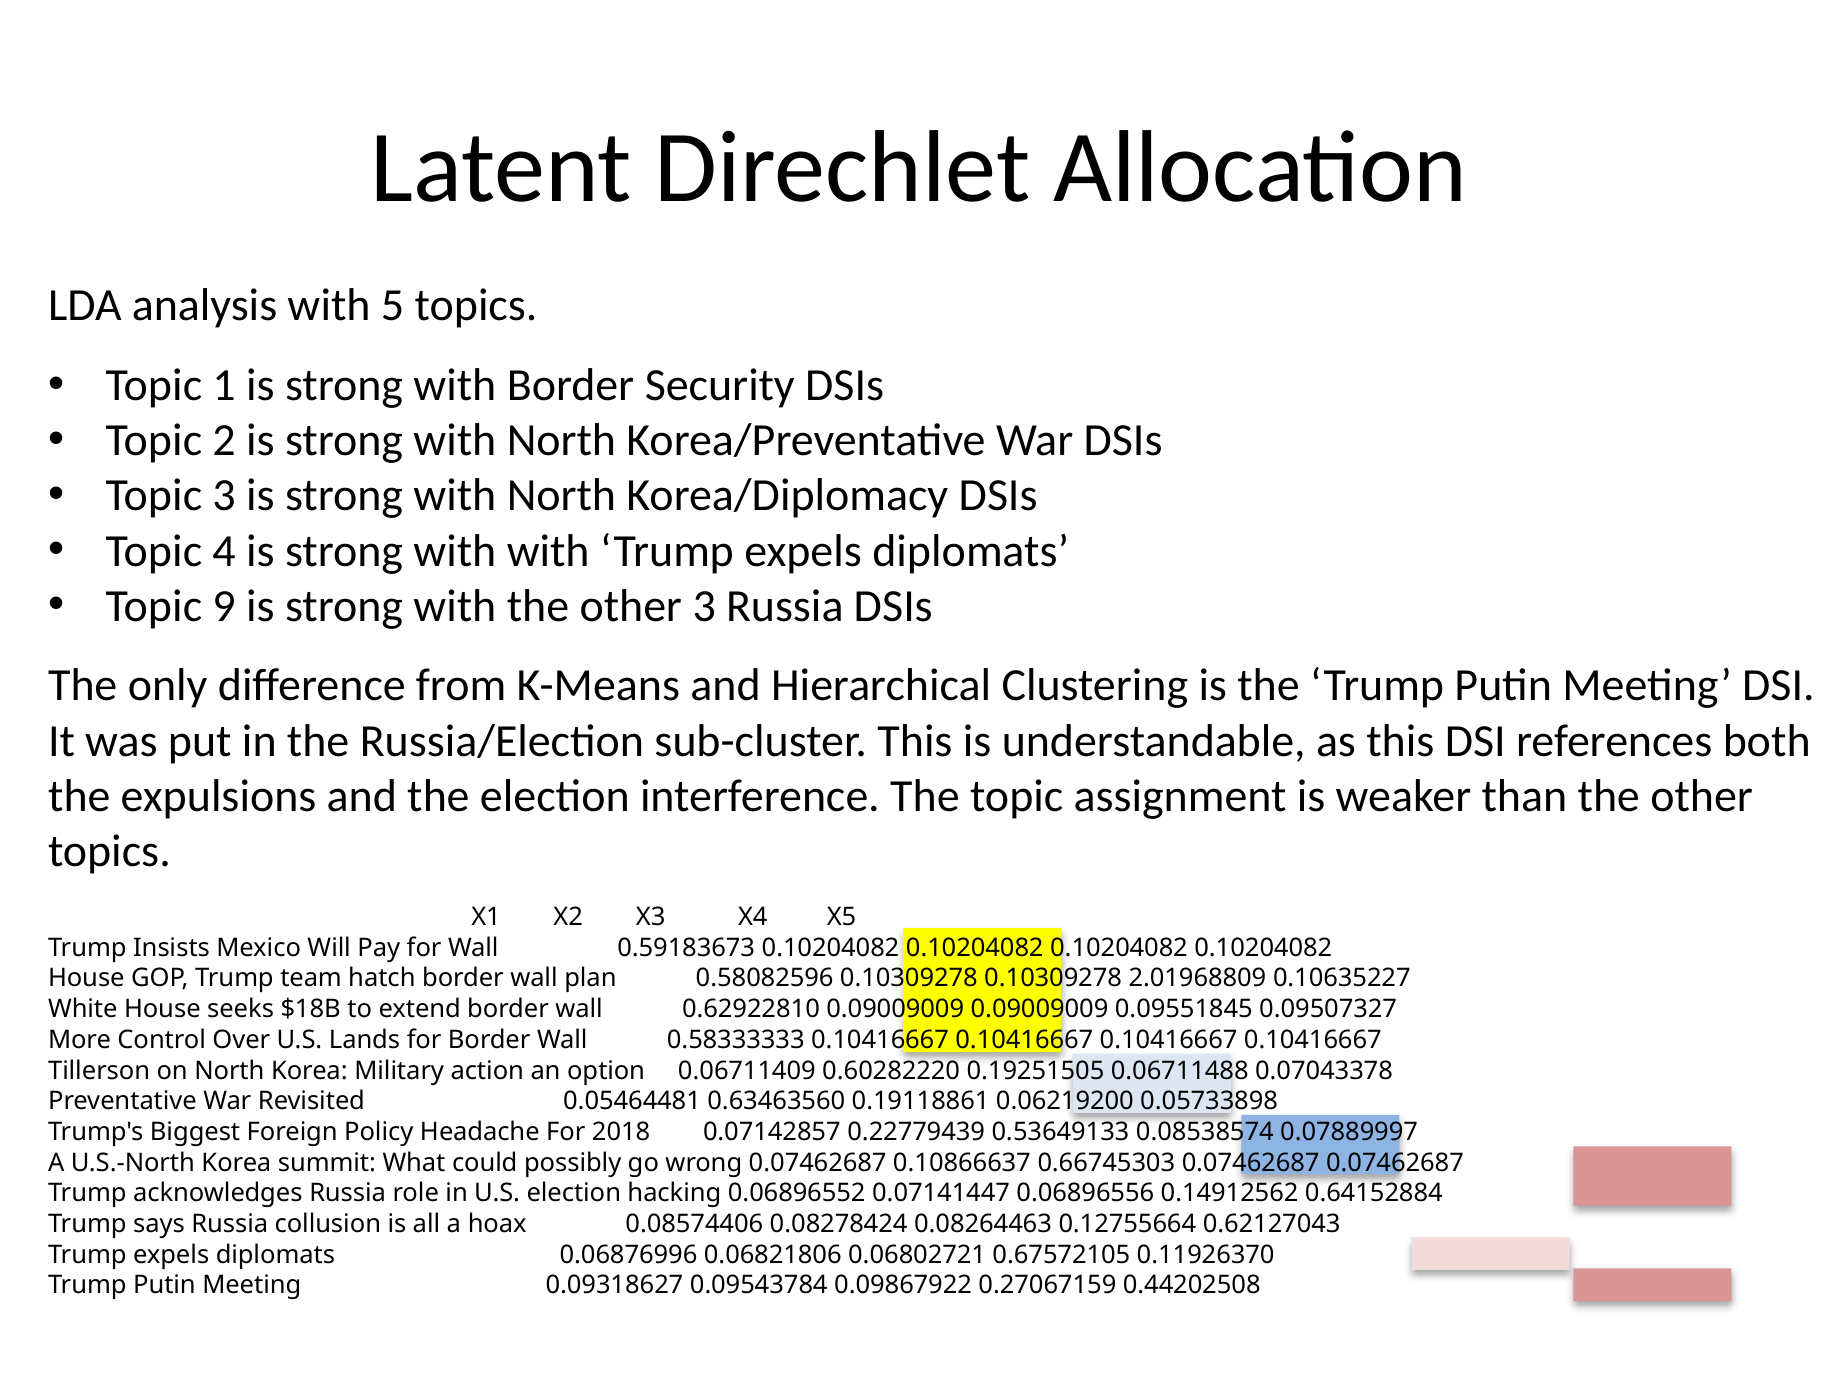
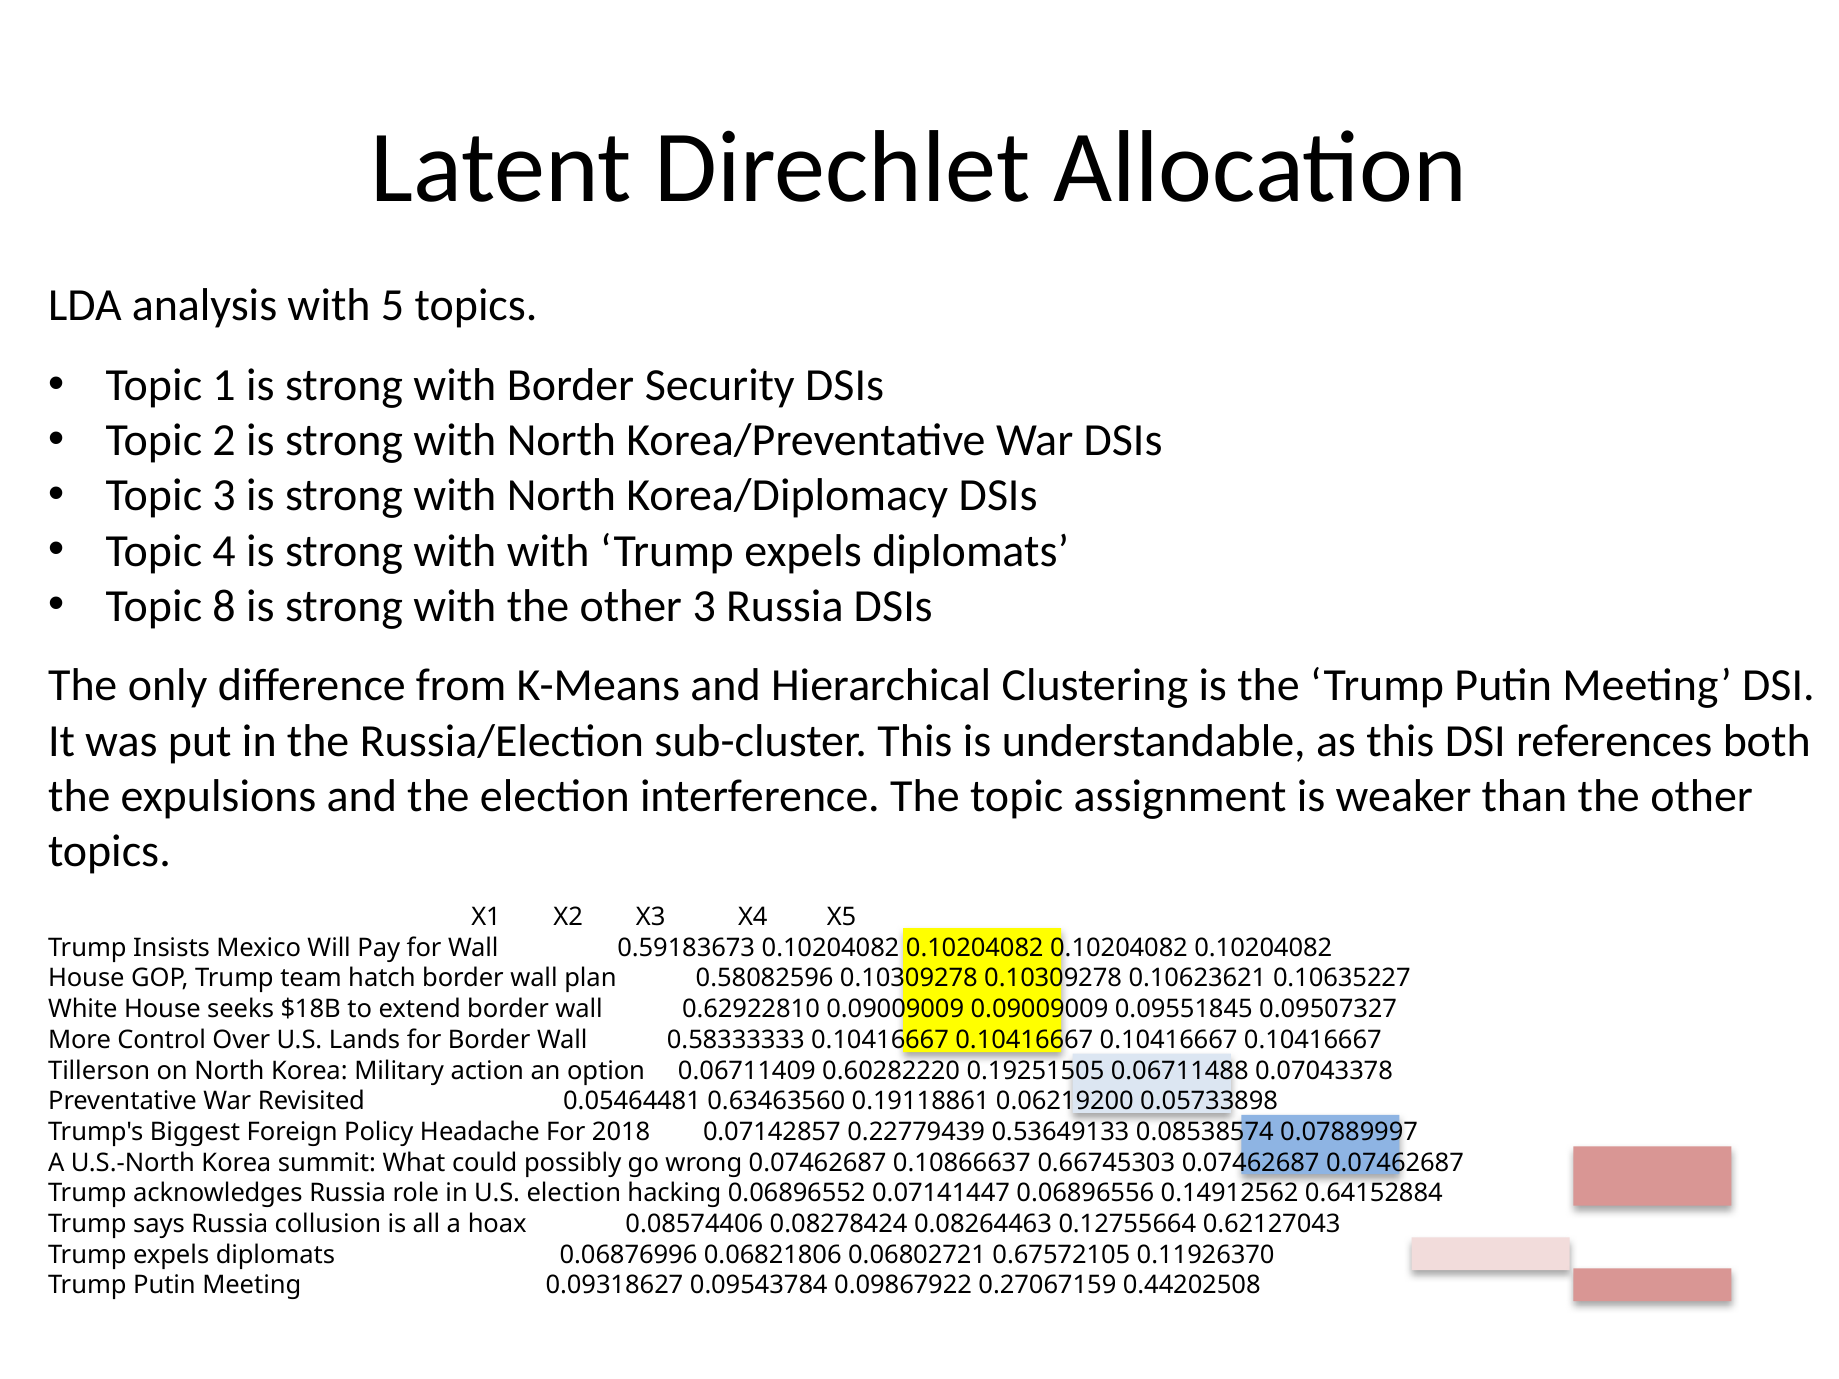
9: 9 -> 8
2.01968809: 2.01968809 -> 0.10623621
